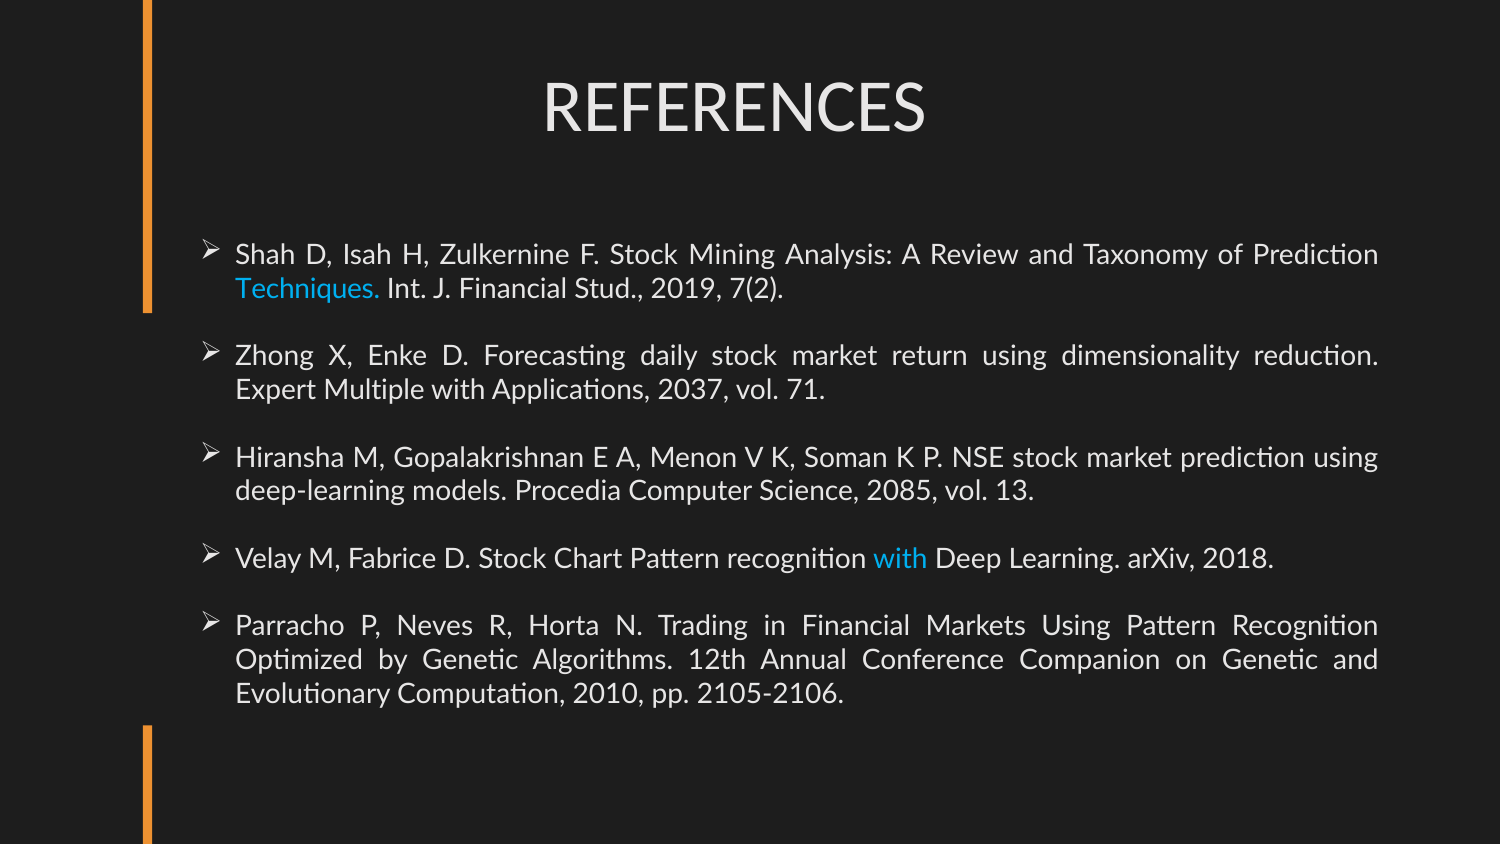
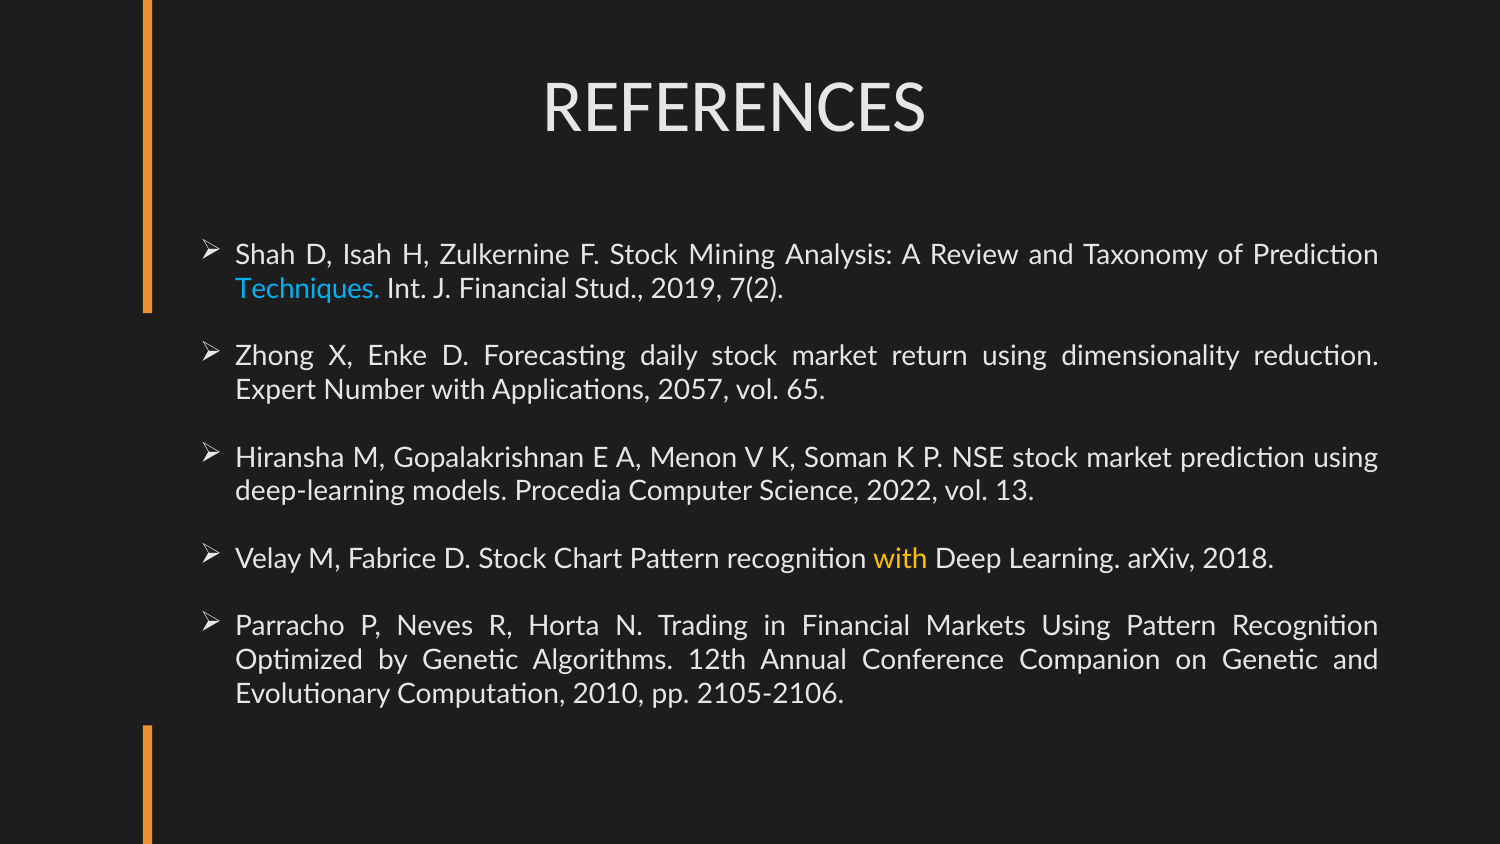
Multiple: Multiple -> Number
2037: 2037 -> 2057
71: 71 -> 65
2085: 2085 -> 2022
with at (900, 559) colour: light blue -> yellow
